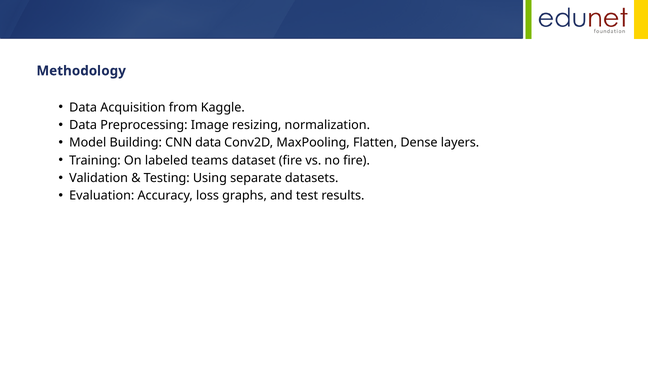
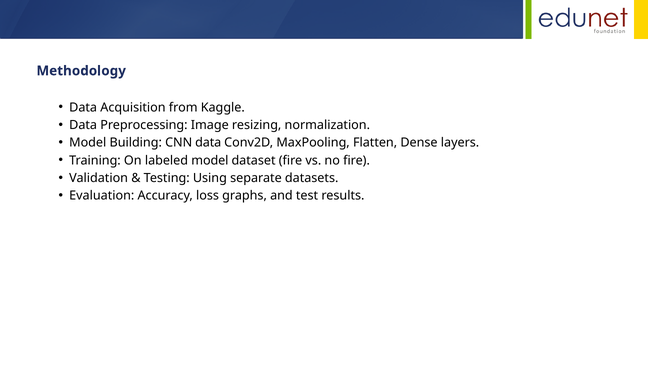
labeled teams: teams -> model
